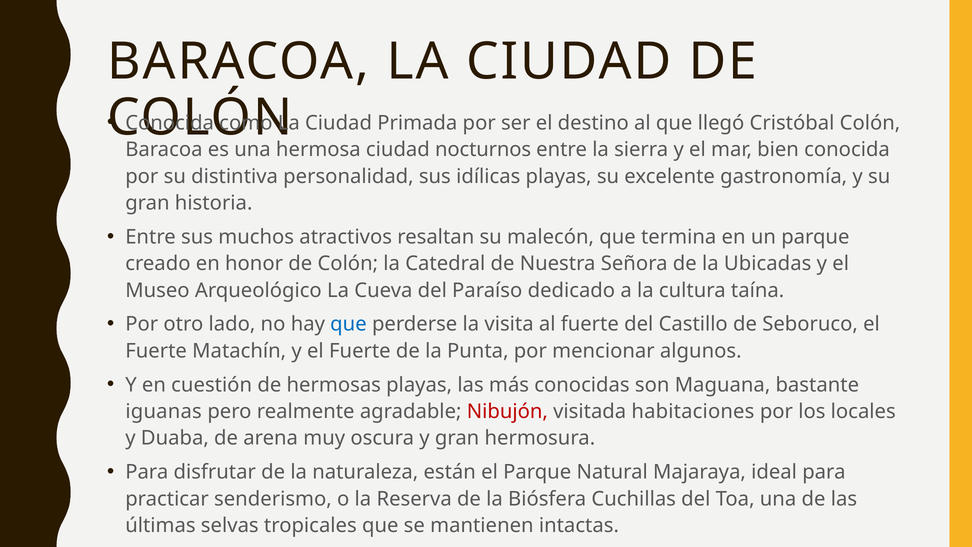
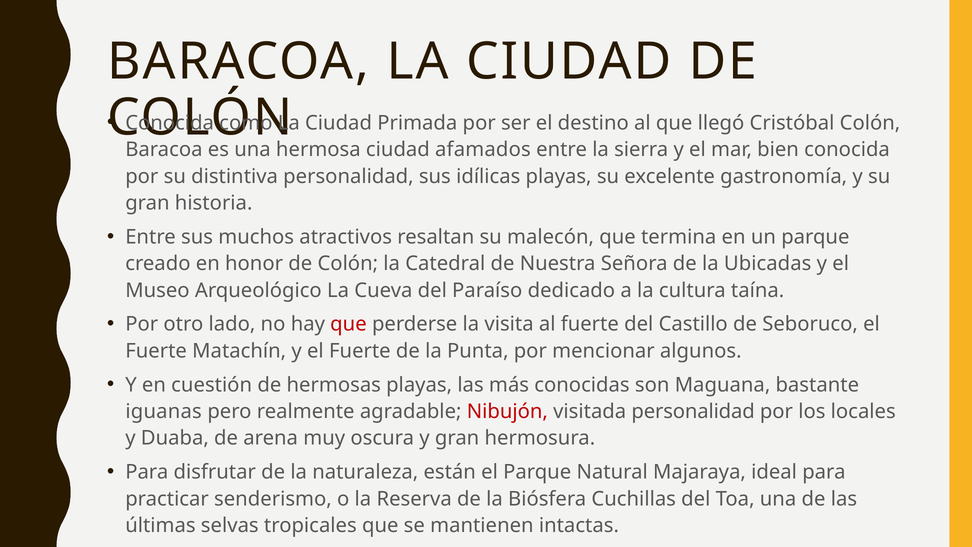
nocturnos: nocturnos -> afamados
que at (348, 324) colour: blue -> red
visitada habitaciones: habitaciones -> personalidad
